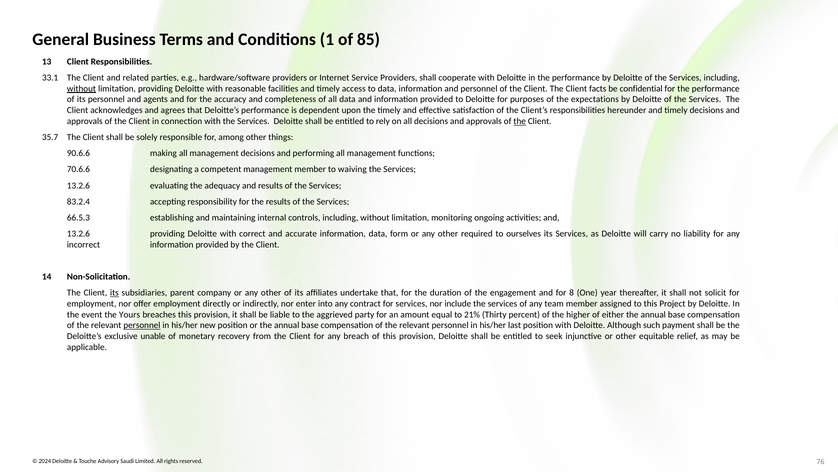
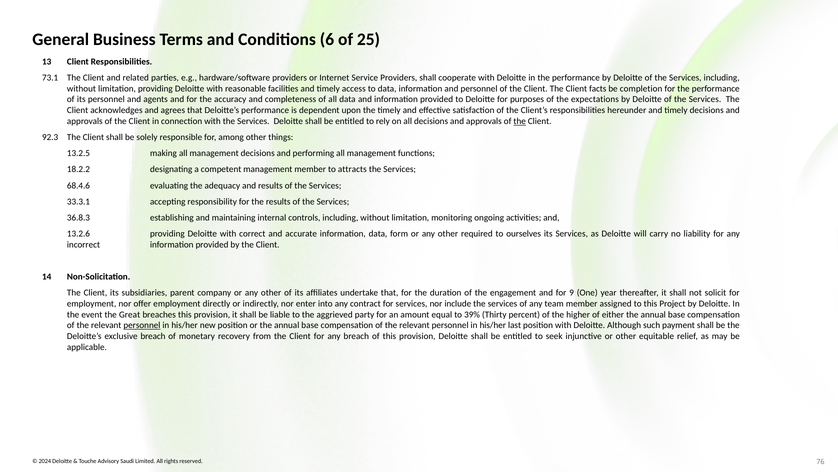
1: 1 -> 6
85: 85 -> 25
33.1: 33.1 -> 73.1
without at (81, 88) underline: present -> none
confidential: confidential -> completion
35.7: 35.7 -> 92.3
90.6.6: 90.6.6 -> 13.2.5
70.6.6: 70.6.6 -> 18.2.2
waiving: waiving -> attracts
13.2.6 at (78, 185): 13.2.6 -> 68.4.6
83.2.4: 83.2.4 -> 33.3.1
66.5.3: 66.5.3 -> 36.8.3
its at (114, 292) underline: present -> none
8: 8 -> 9
Yours: Yours -> Great
21%: 21% -> 39%
exclusive unable: unable -> breach
